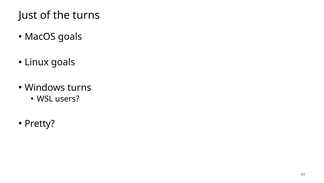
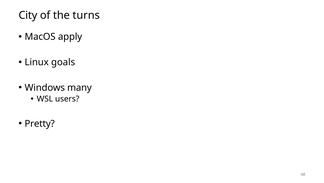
Just: Just -> City
MacOS goals: goals -> apply
Windows turns: turns -> many
